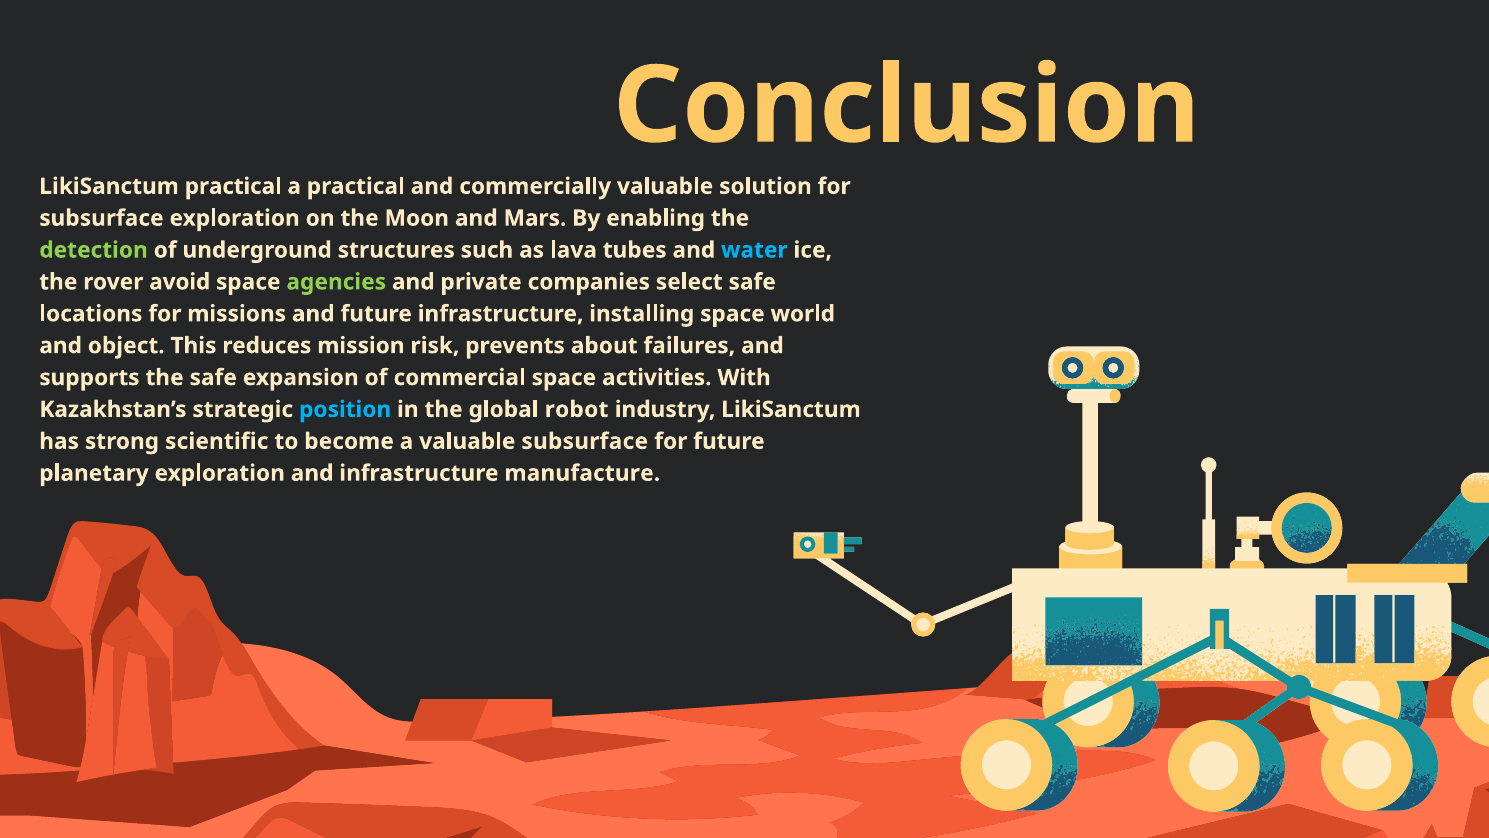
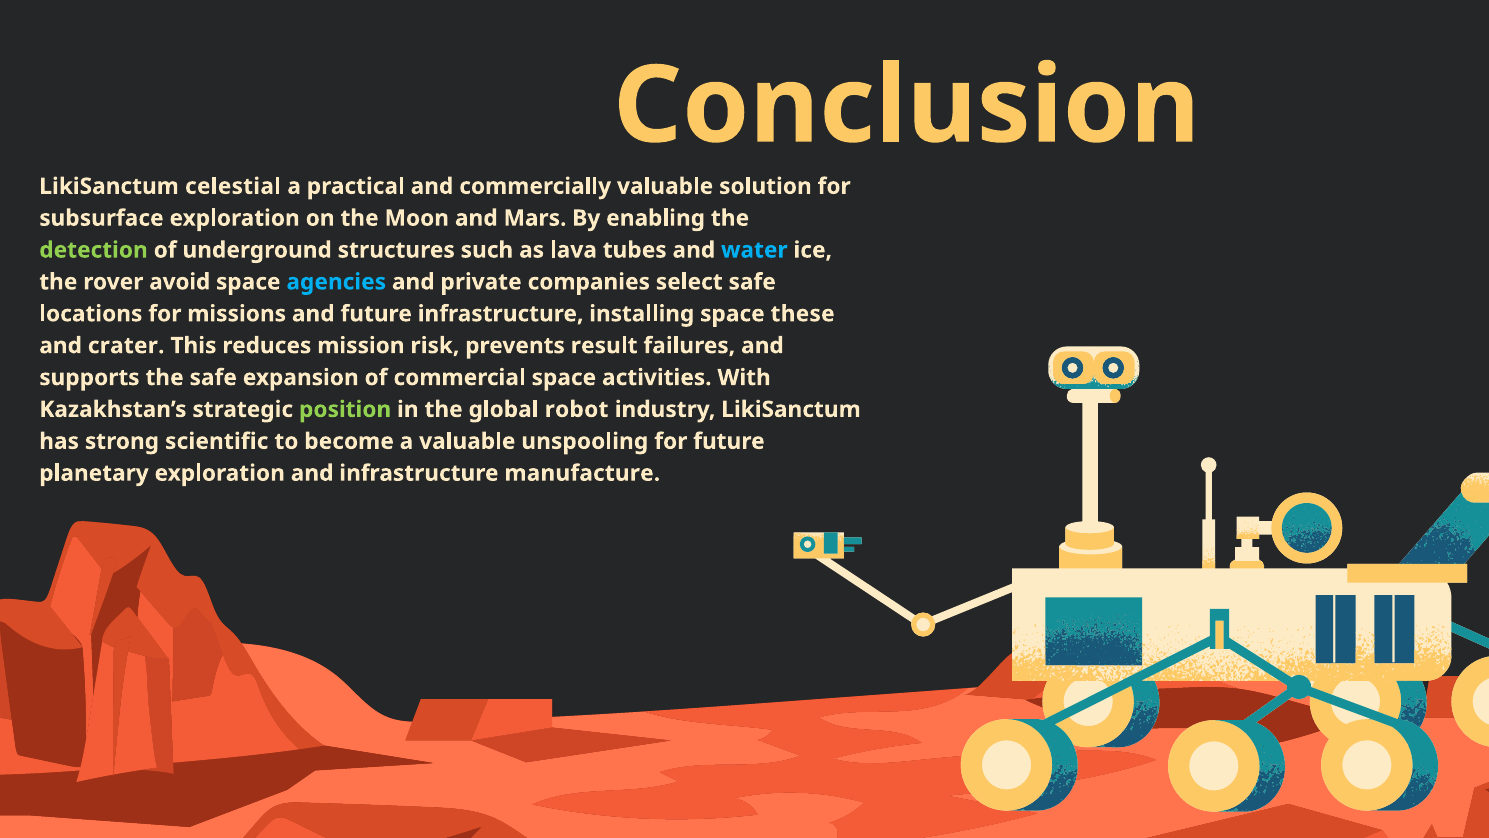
LikiSanctum practical: practical -> celestial
agencies colour: light green -> light blue
world: world -> these
object: object -> crater
about: about -> result
position colour: light blue -> light green
valuable subsurface: subsurface -> unspooling
